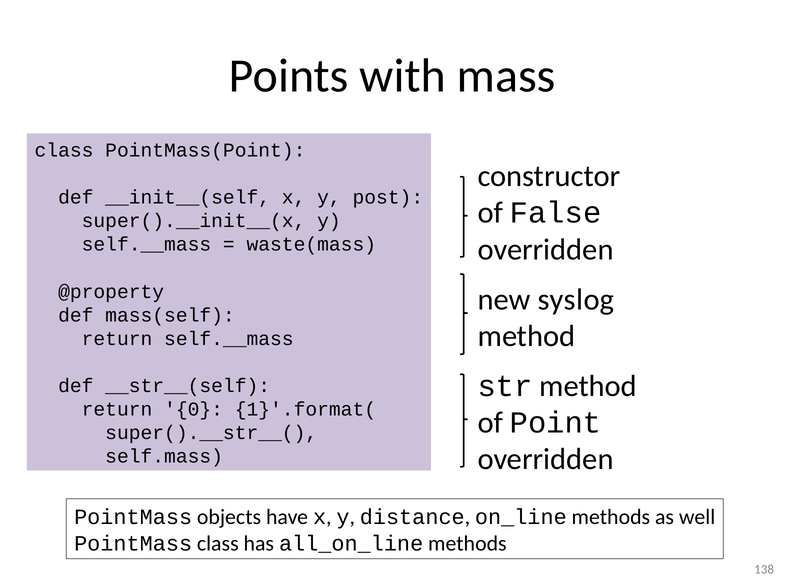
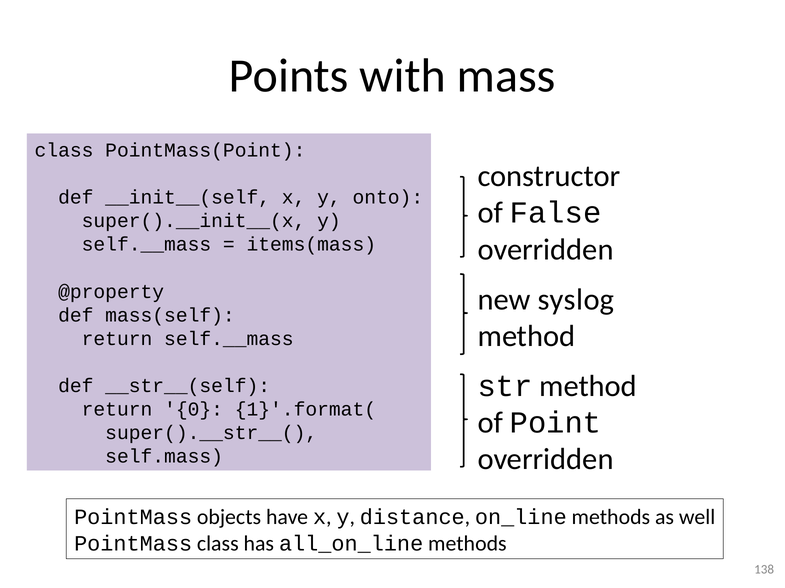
post: post -> onto
waste(mass: waste(mass -> items(mass
